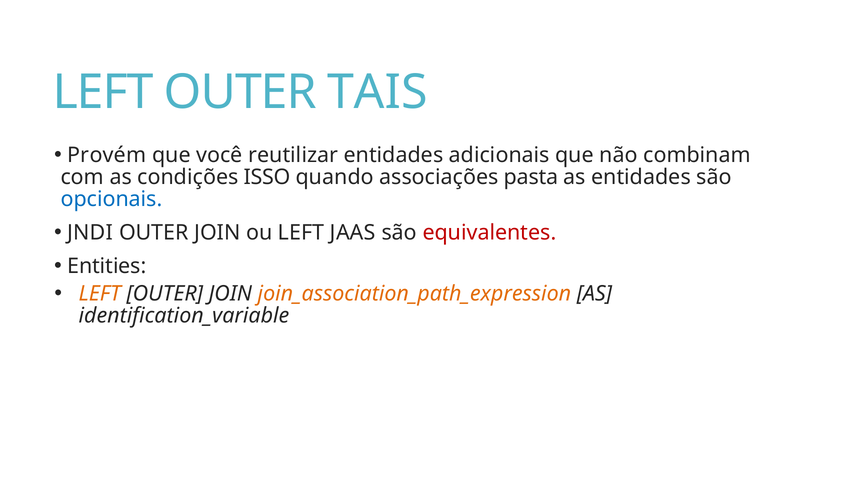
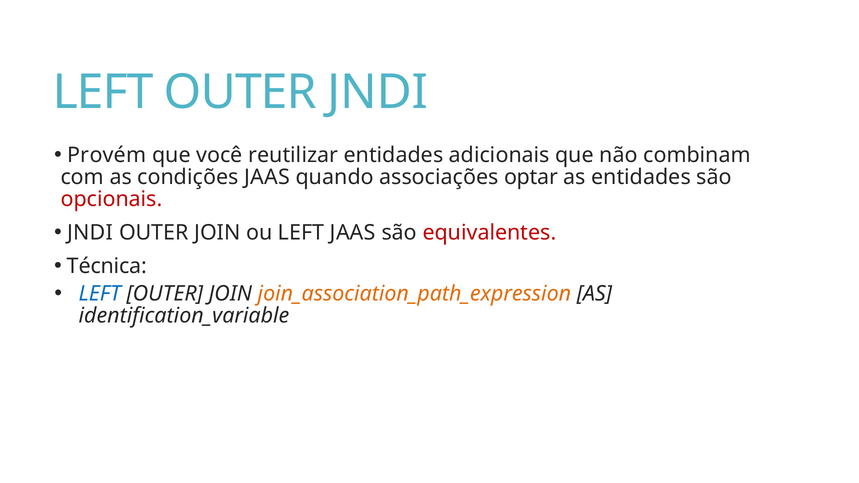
OUTER TAIS: TAIS -> JNDI
condições ISSO: ISSO -> JAAS
pasta: pasta -> optar
opcionais colour: blue -> red
Entities: Entities -> Técnica
LEFT at (100, 294) colour: orange -> blue
